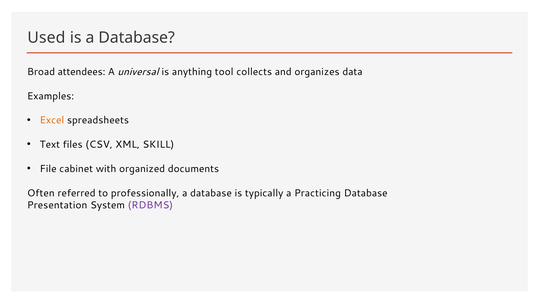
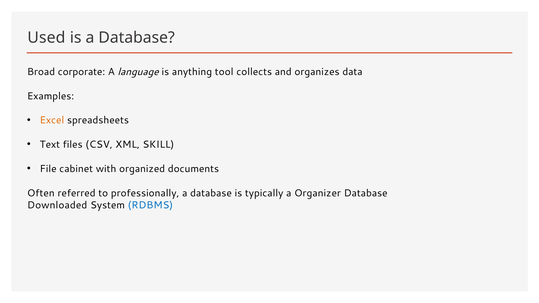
attendees: attendees -> corporate
universal: universal -> language
Practicing: Practicing -> Organizer
Presentation: Presentation -> Downloaded
RDBMS colour: purple -> blue
